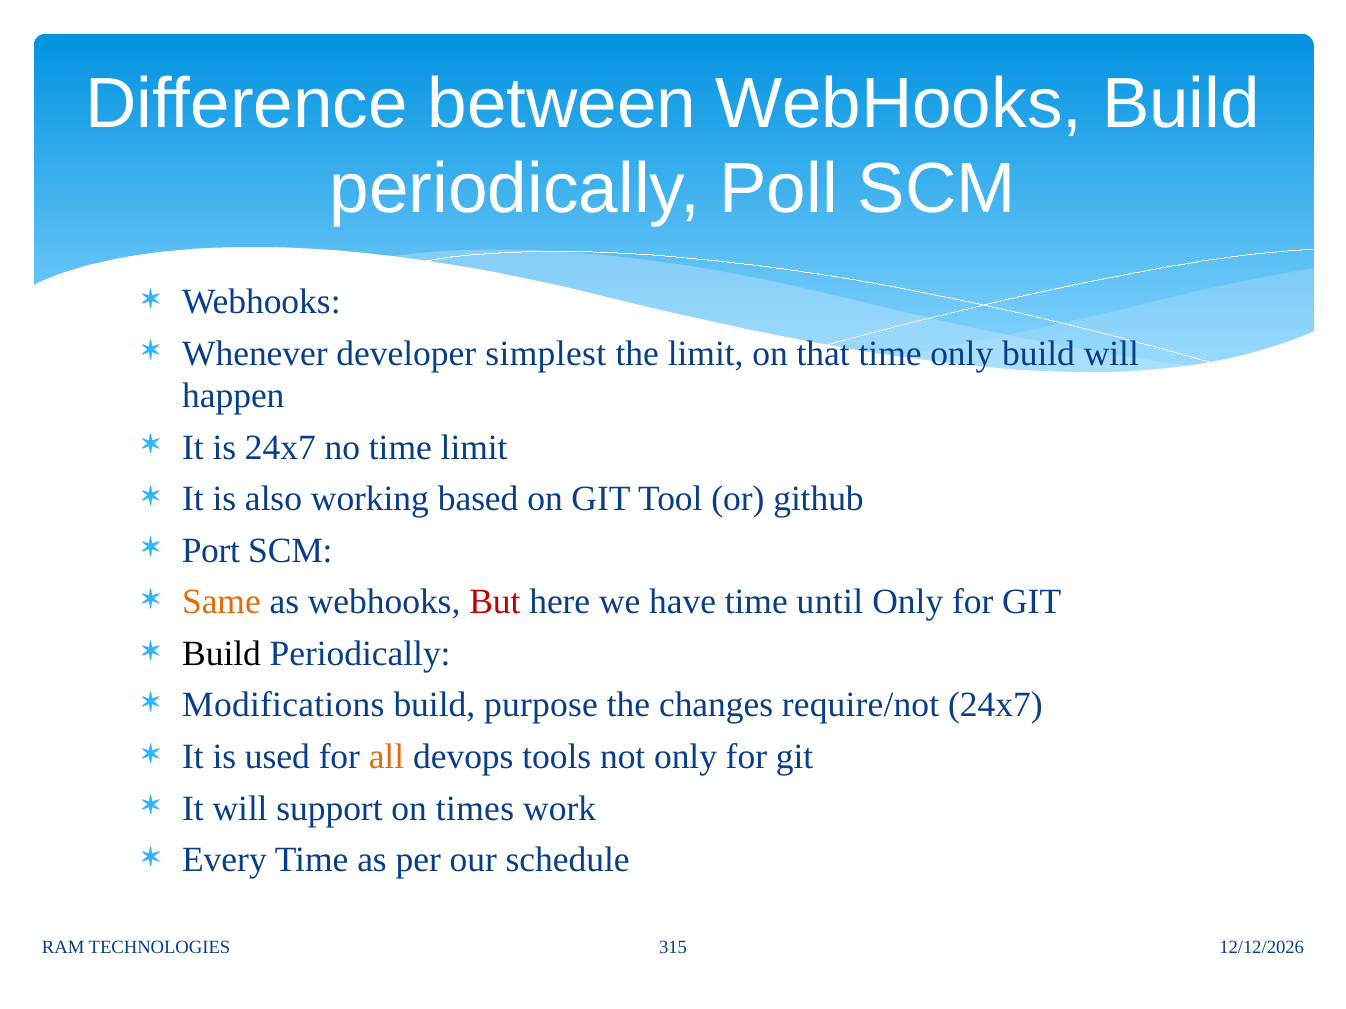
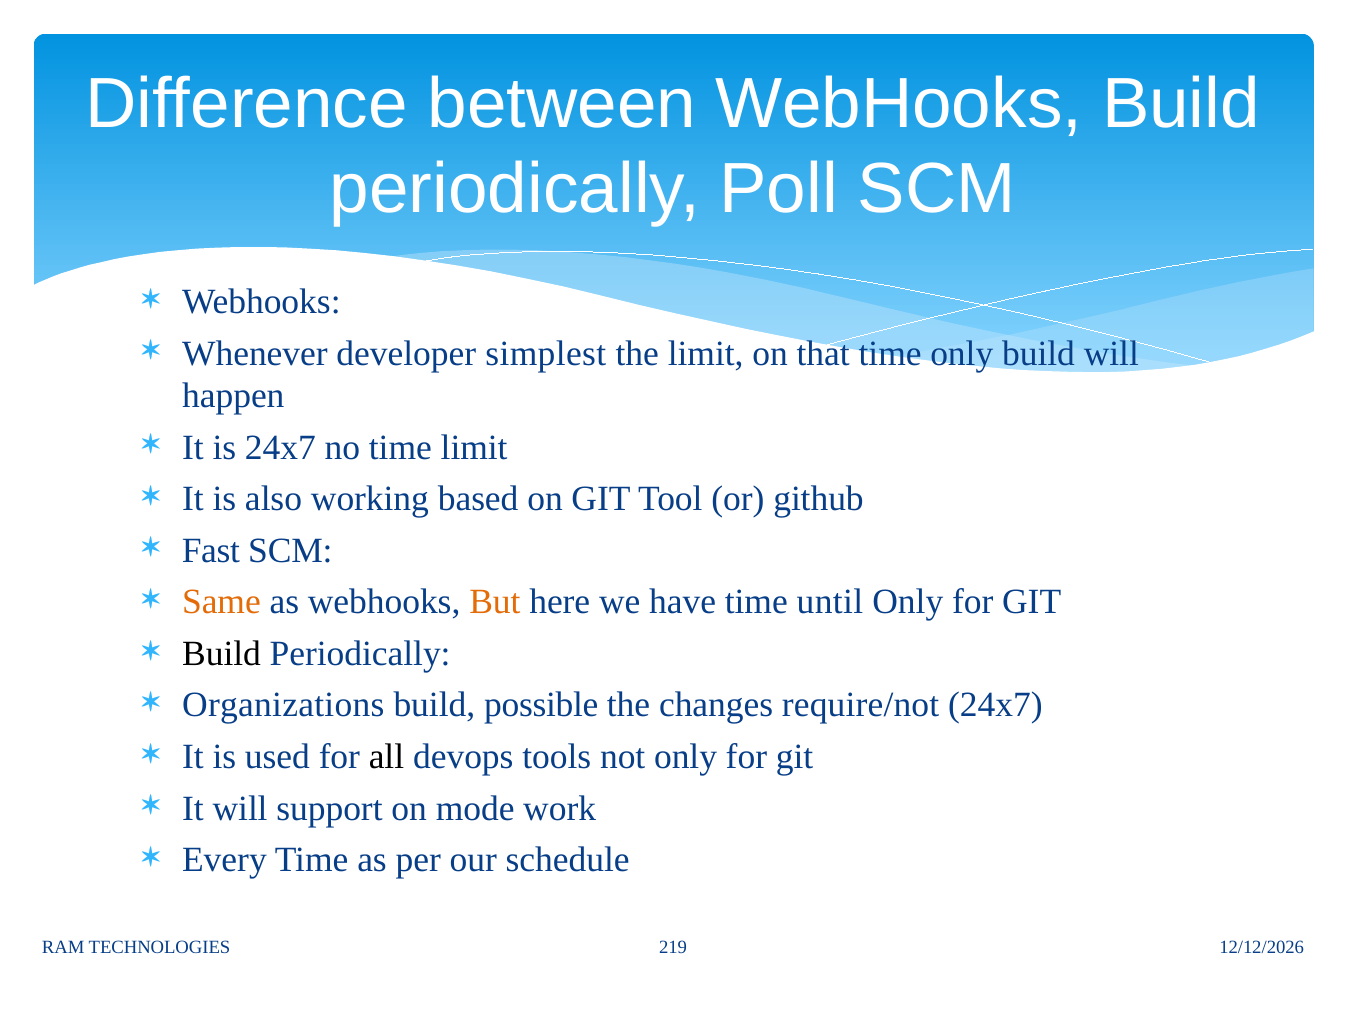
Port: Port -> Fast
But colour: red -> orange
Modifications: Modifications -> Organizations
purpose: purpose -> possible
all colour: orange -> black
times: times -> mode
315: 315 -> 219
